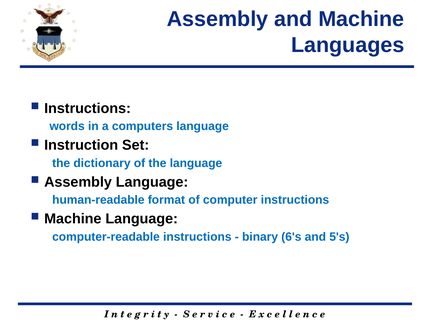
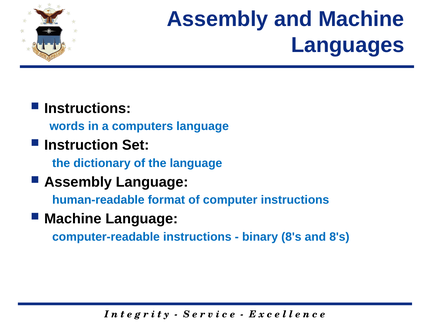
binary 6's: 6's -> 8's
and 5's: 5's -> 8's
